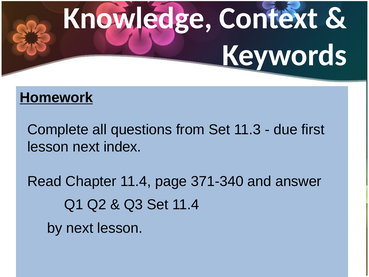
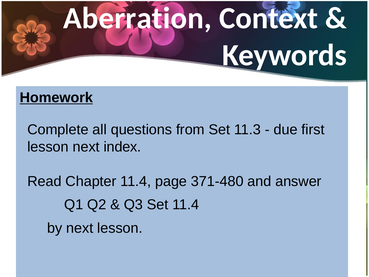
Knowledge: Knowledge -> Aberration
371-340: 371-340 -> 371-480
